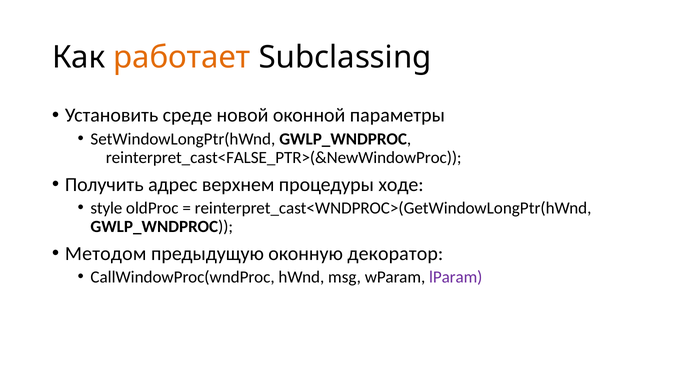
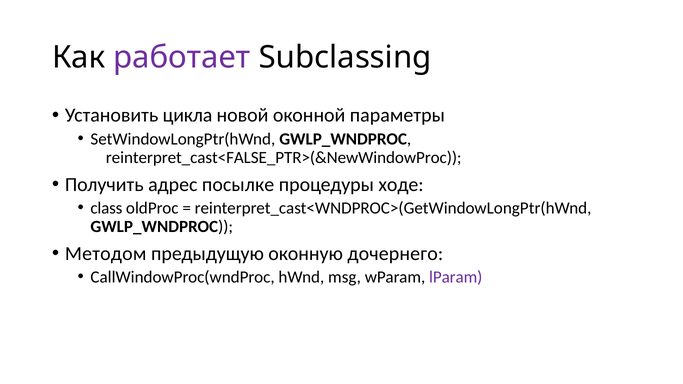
работает colour: orange -> purple
среде: среде -> цикла
верхнем: верхнем -> посылке
style: style -> class
декоратор: декоратор -> дочернего
